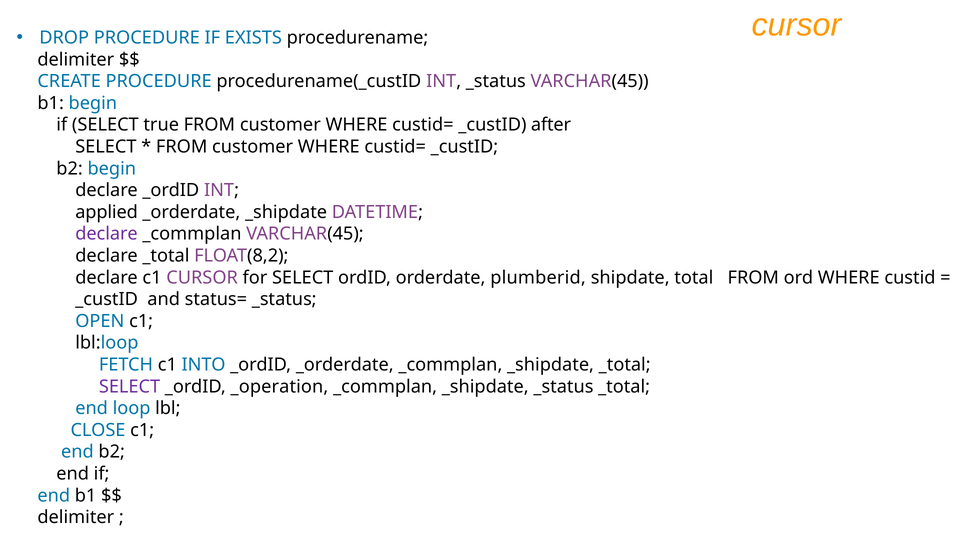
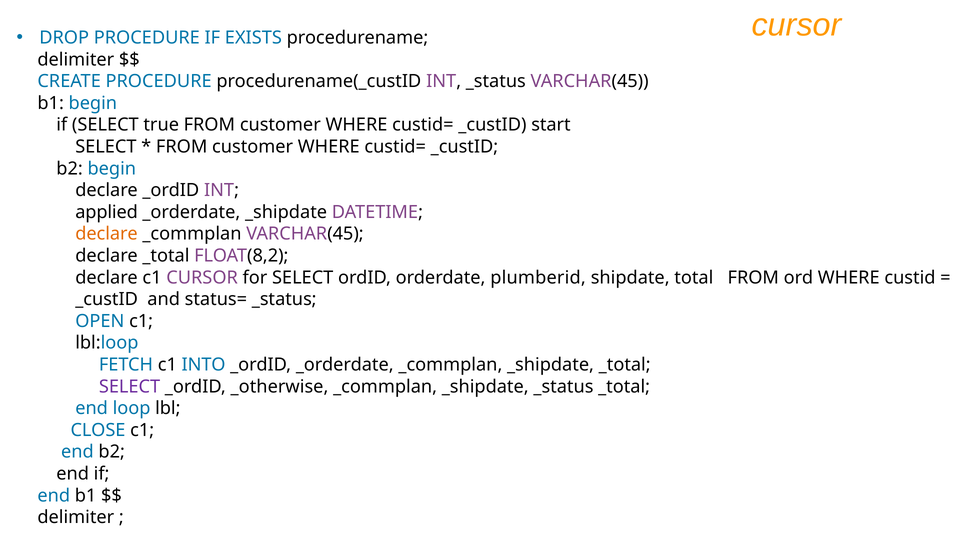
after: after -> start
declare at (107, 234) colour: purple -> orange
_operation: _operation -> _otherwise
